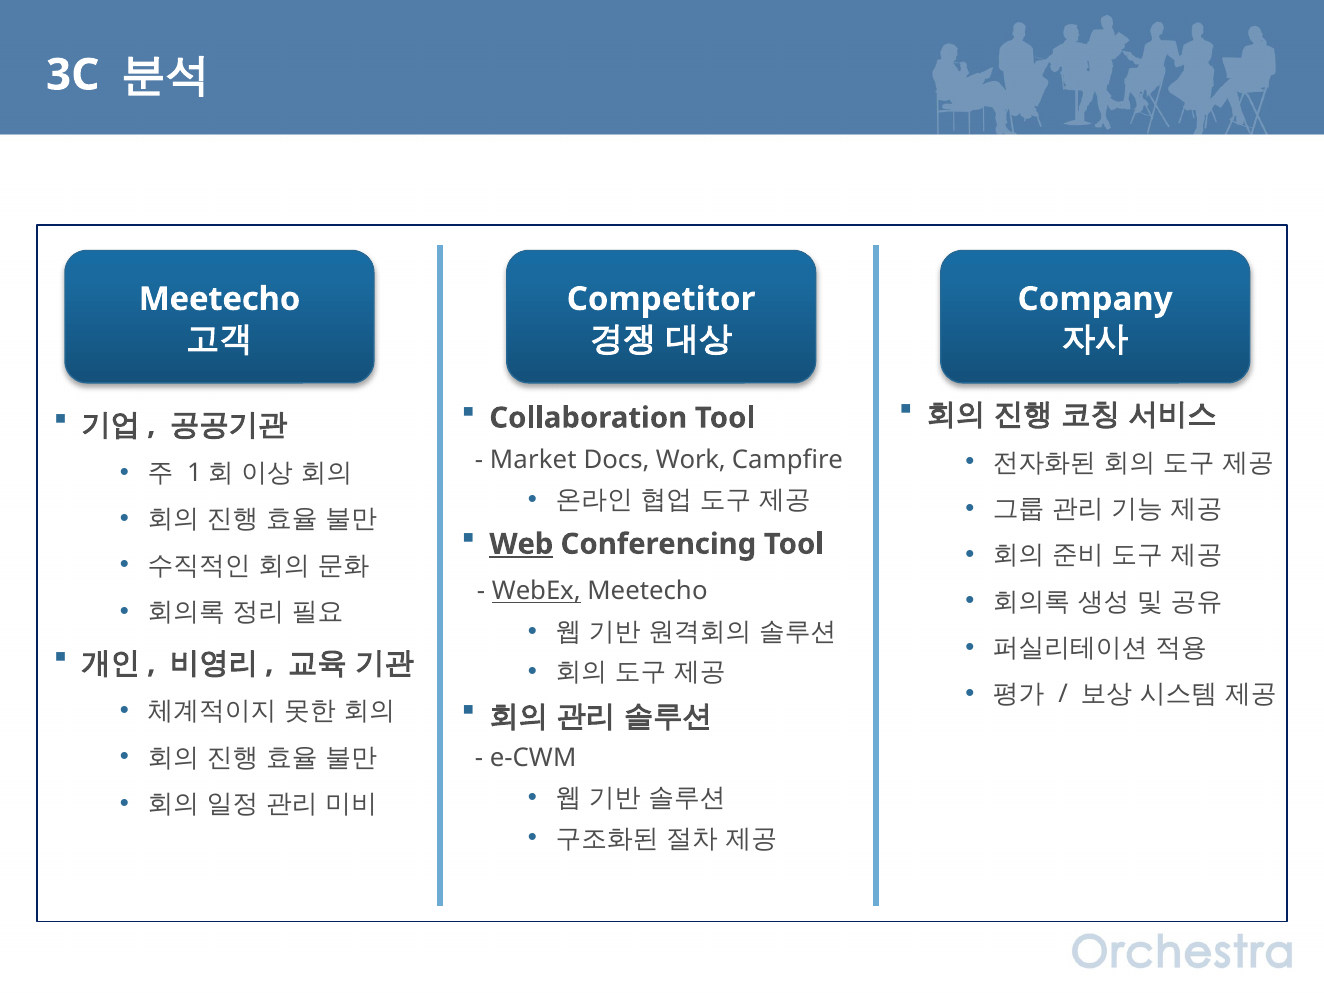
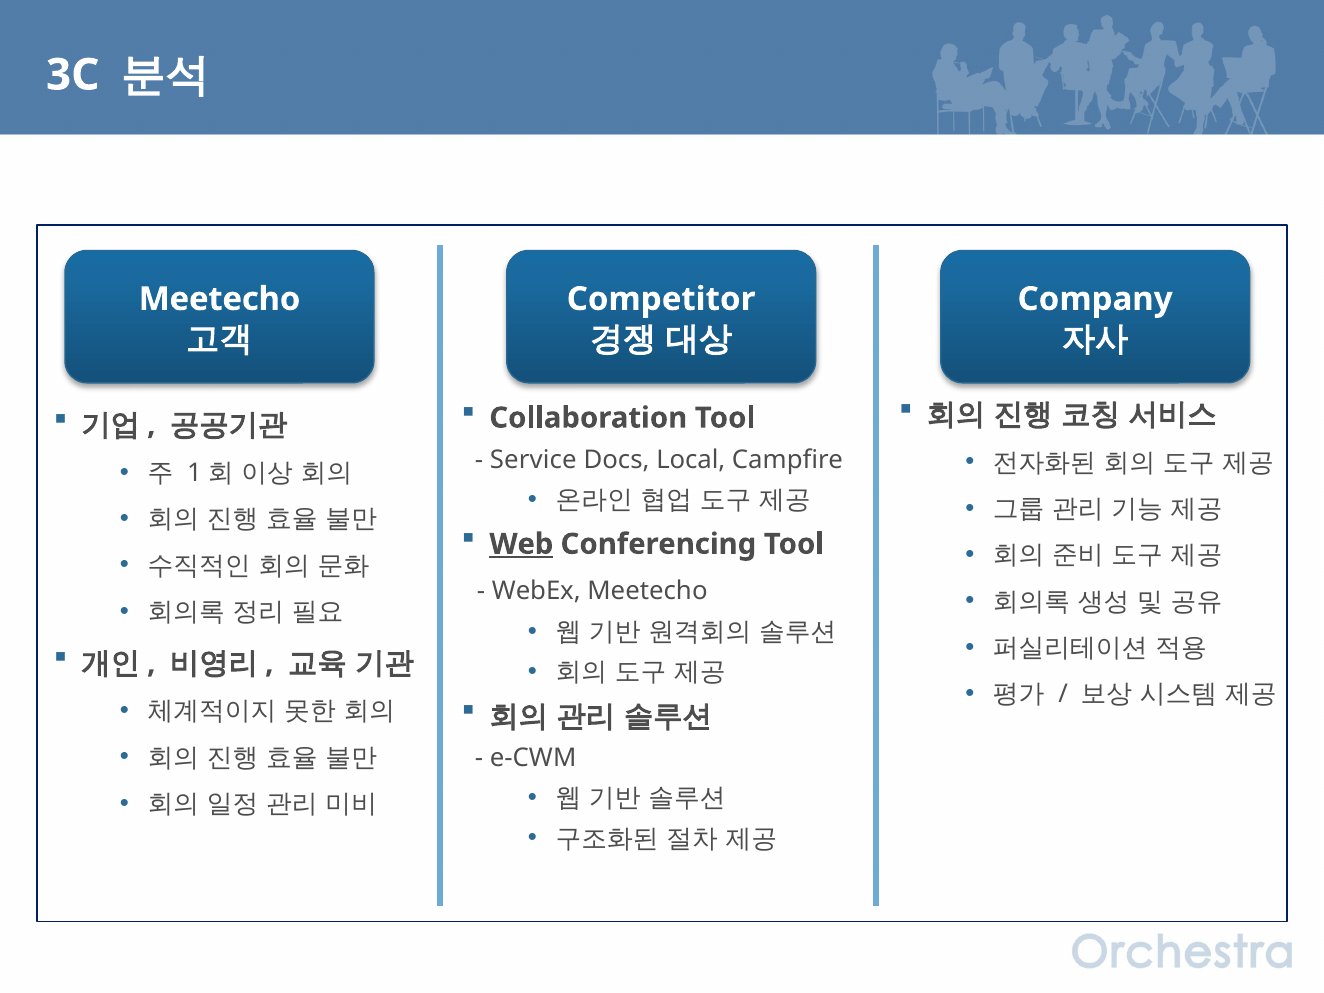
Market: Market -> Service
Work: Work -> Local
WebEx underline: present -> none
